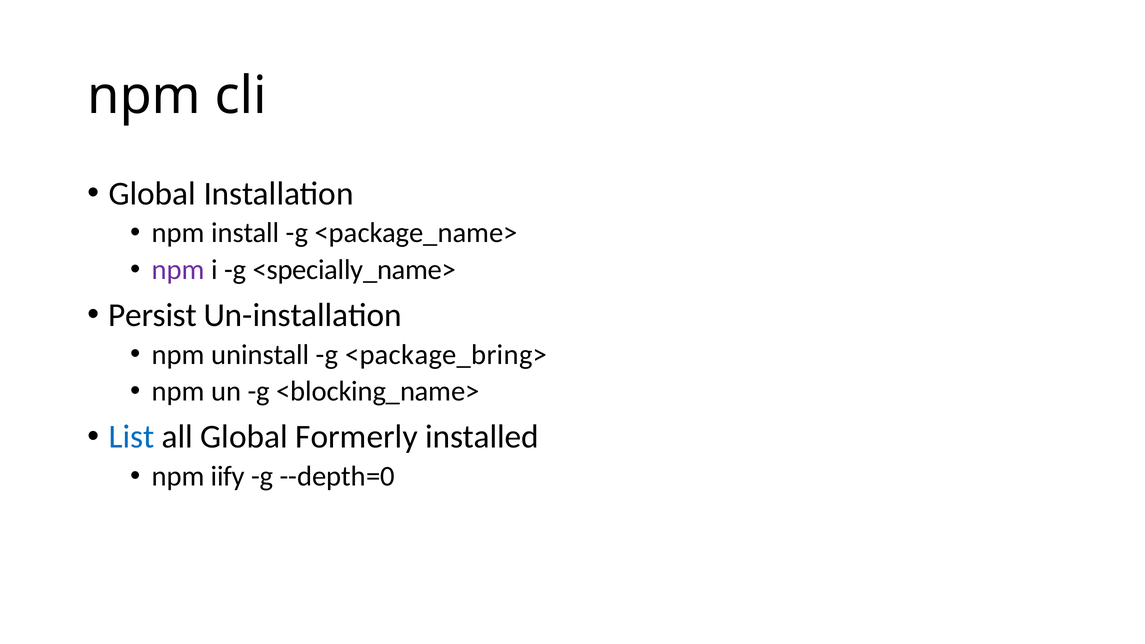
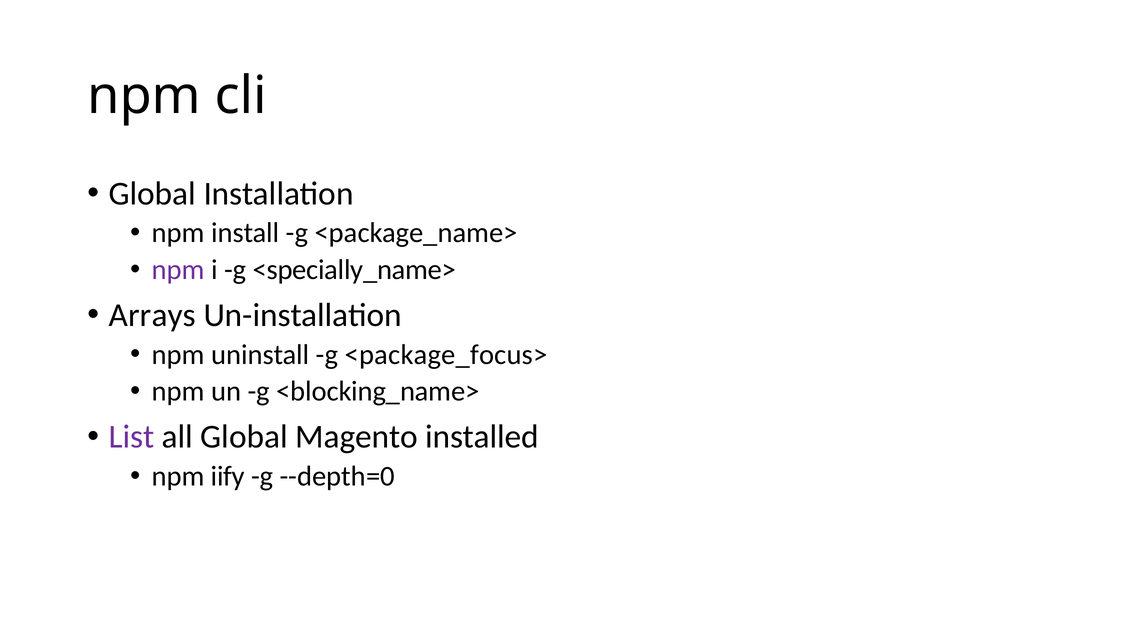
Persist: Persist -> Arrays
<package_bring>: <package_bring> -> <package_focus>
List colour: blue -> purple
Formerly: Formerly -> Magento
